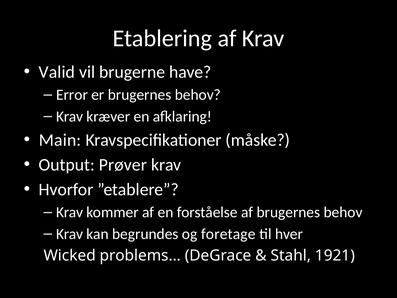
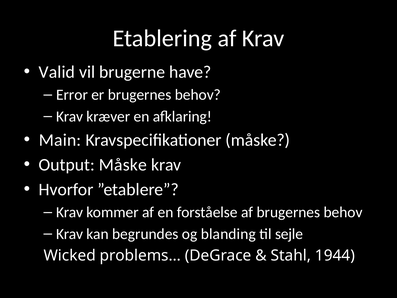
Output Prøver: Prøver -> Måske
foretage: foretage -> blanding
hver: hver -> sejle
1921: 1921 -> 1944
